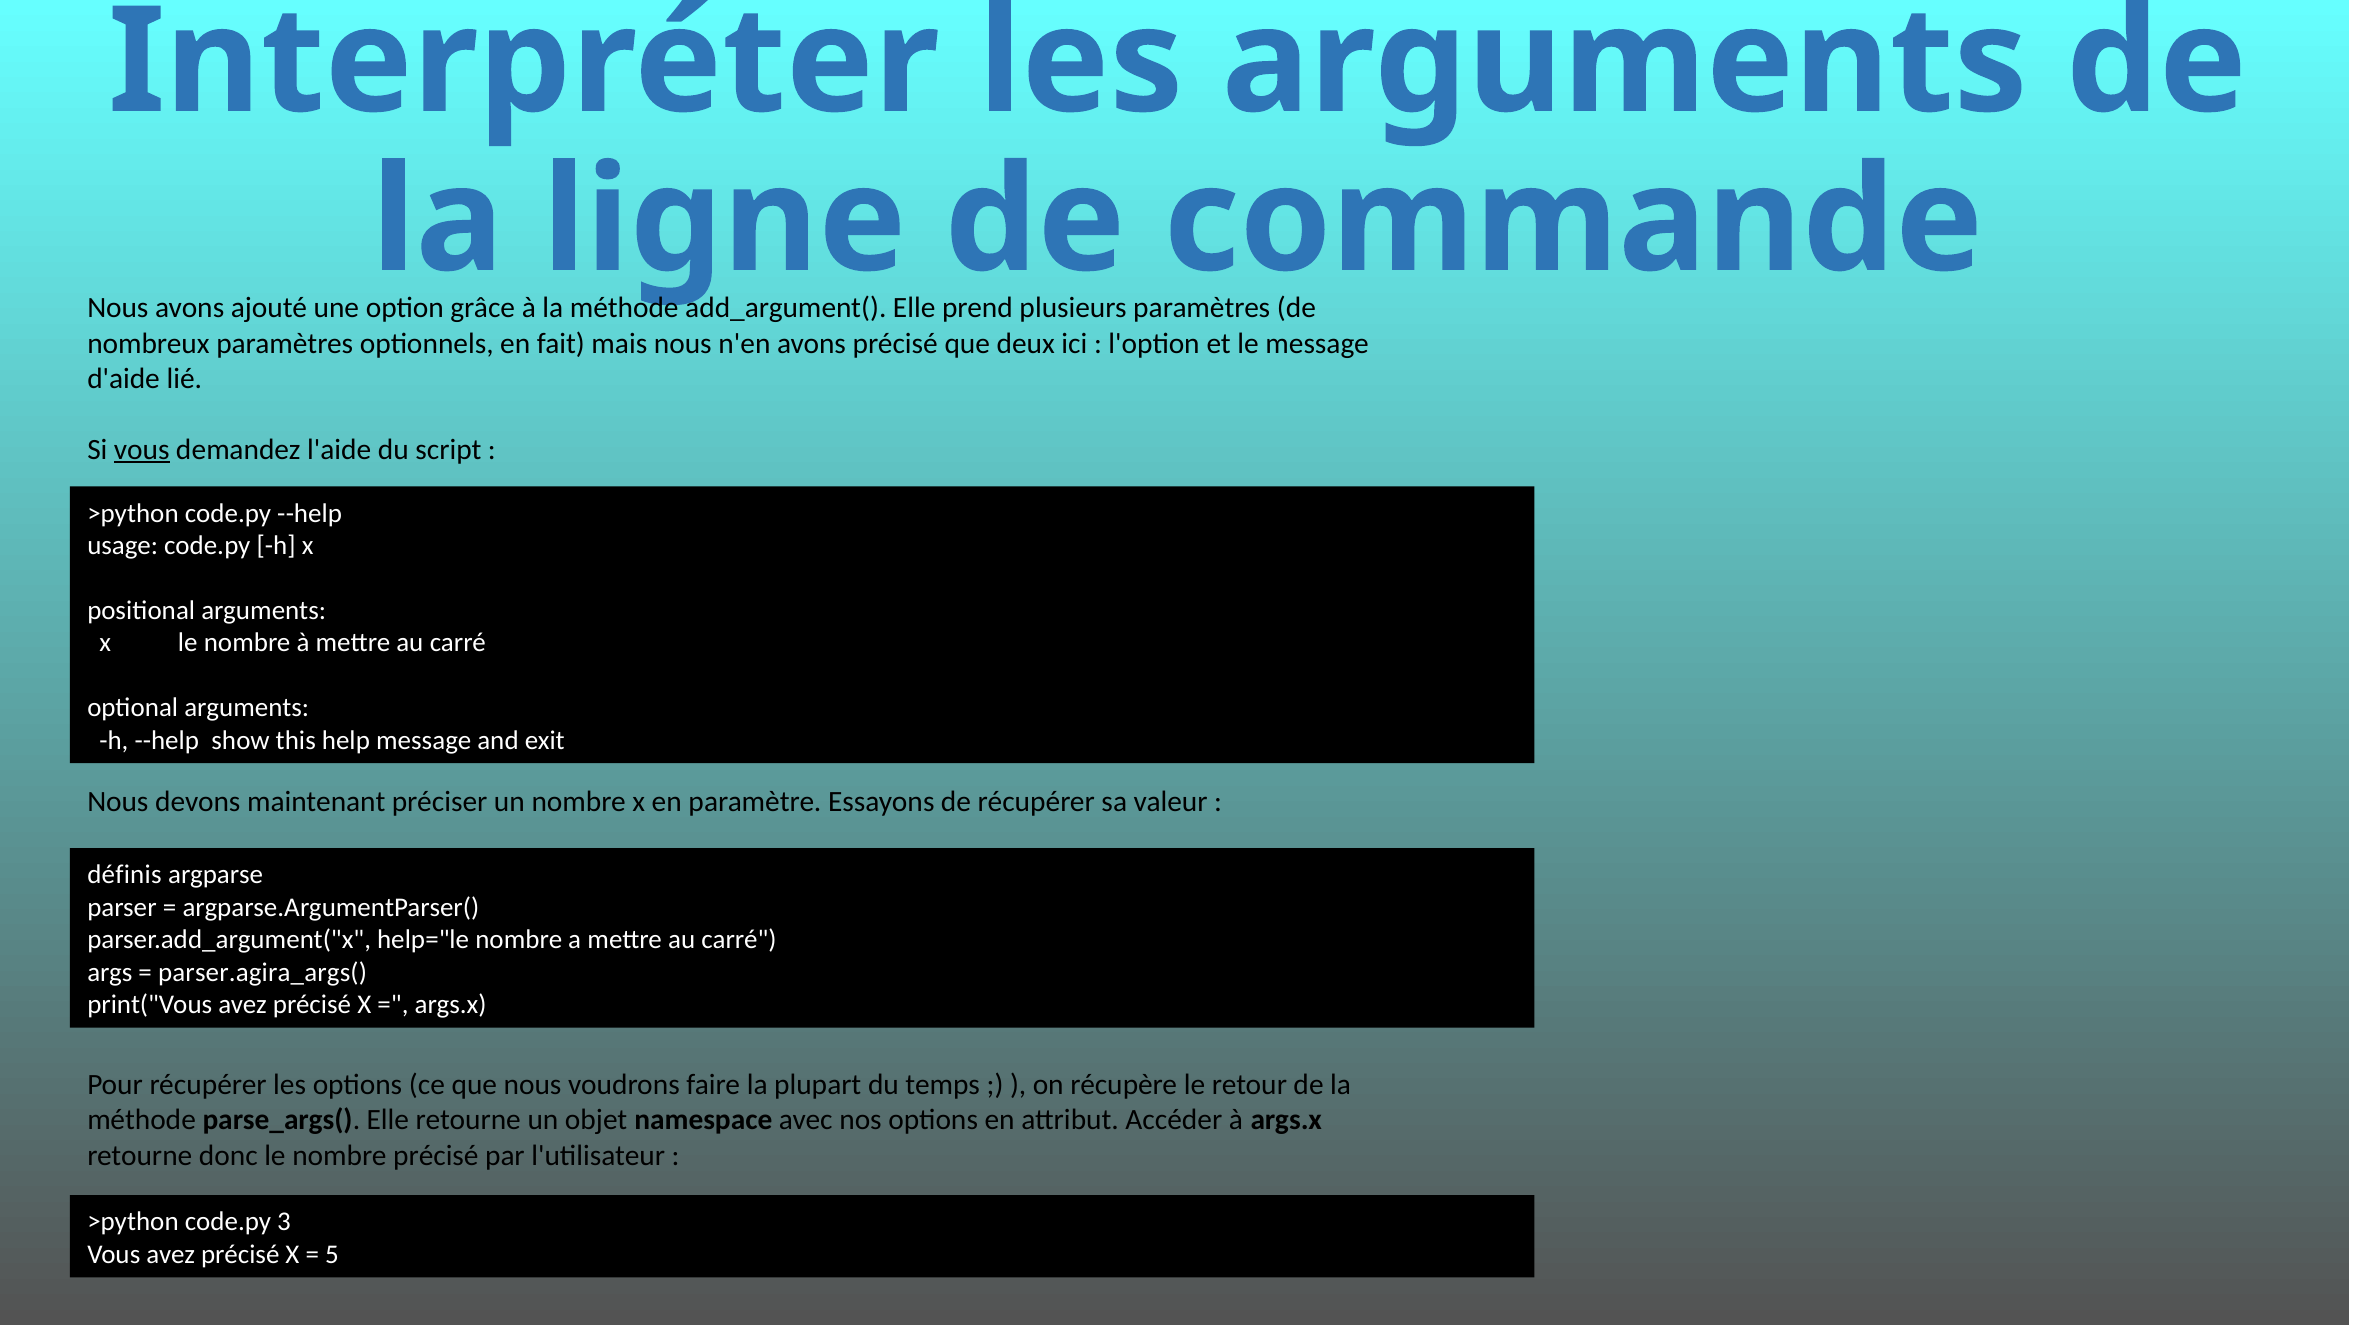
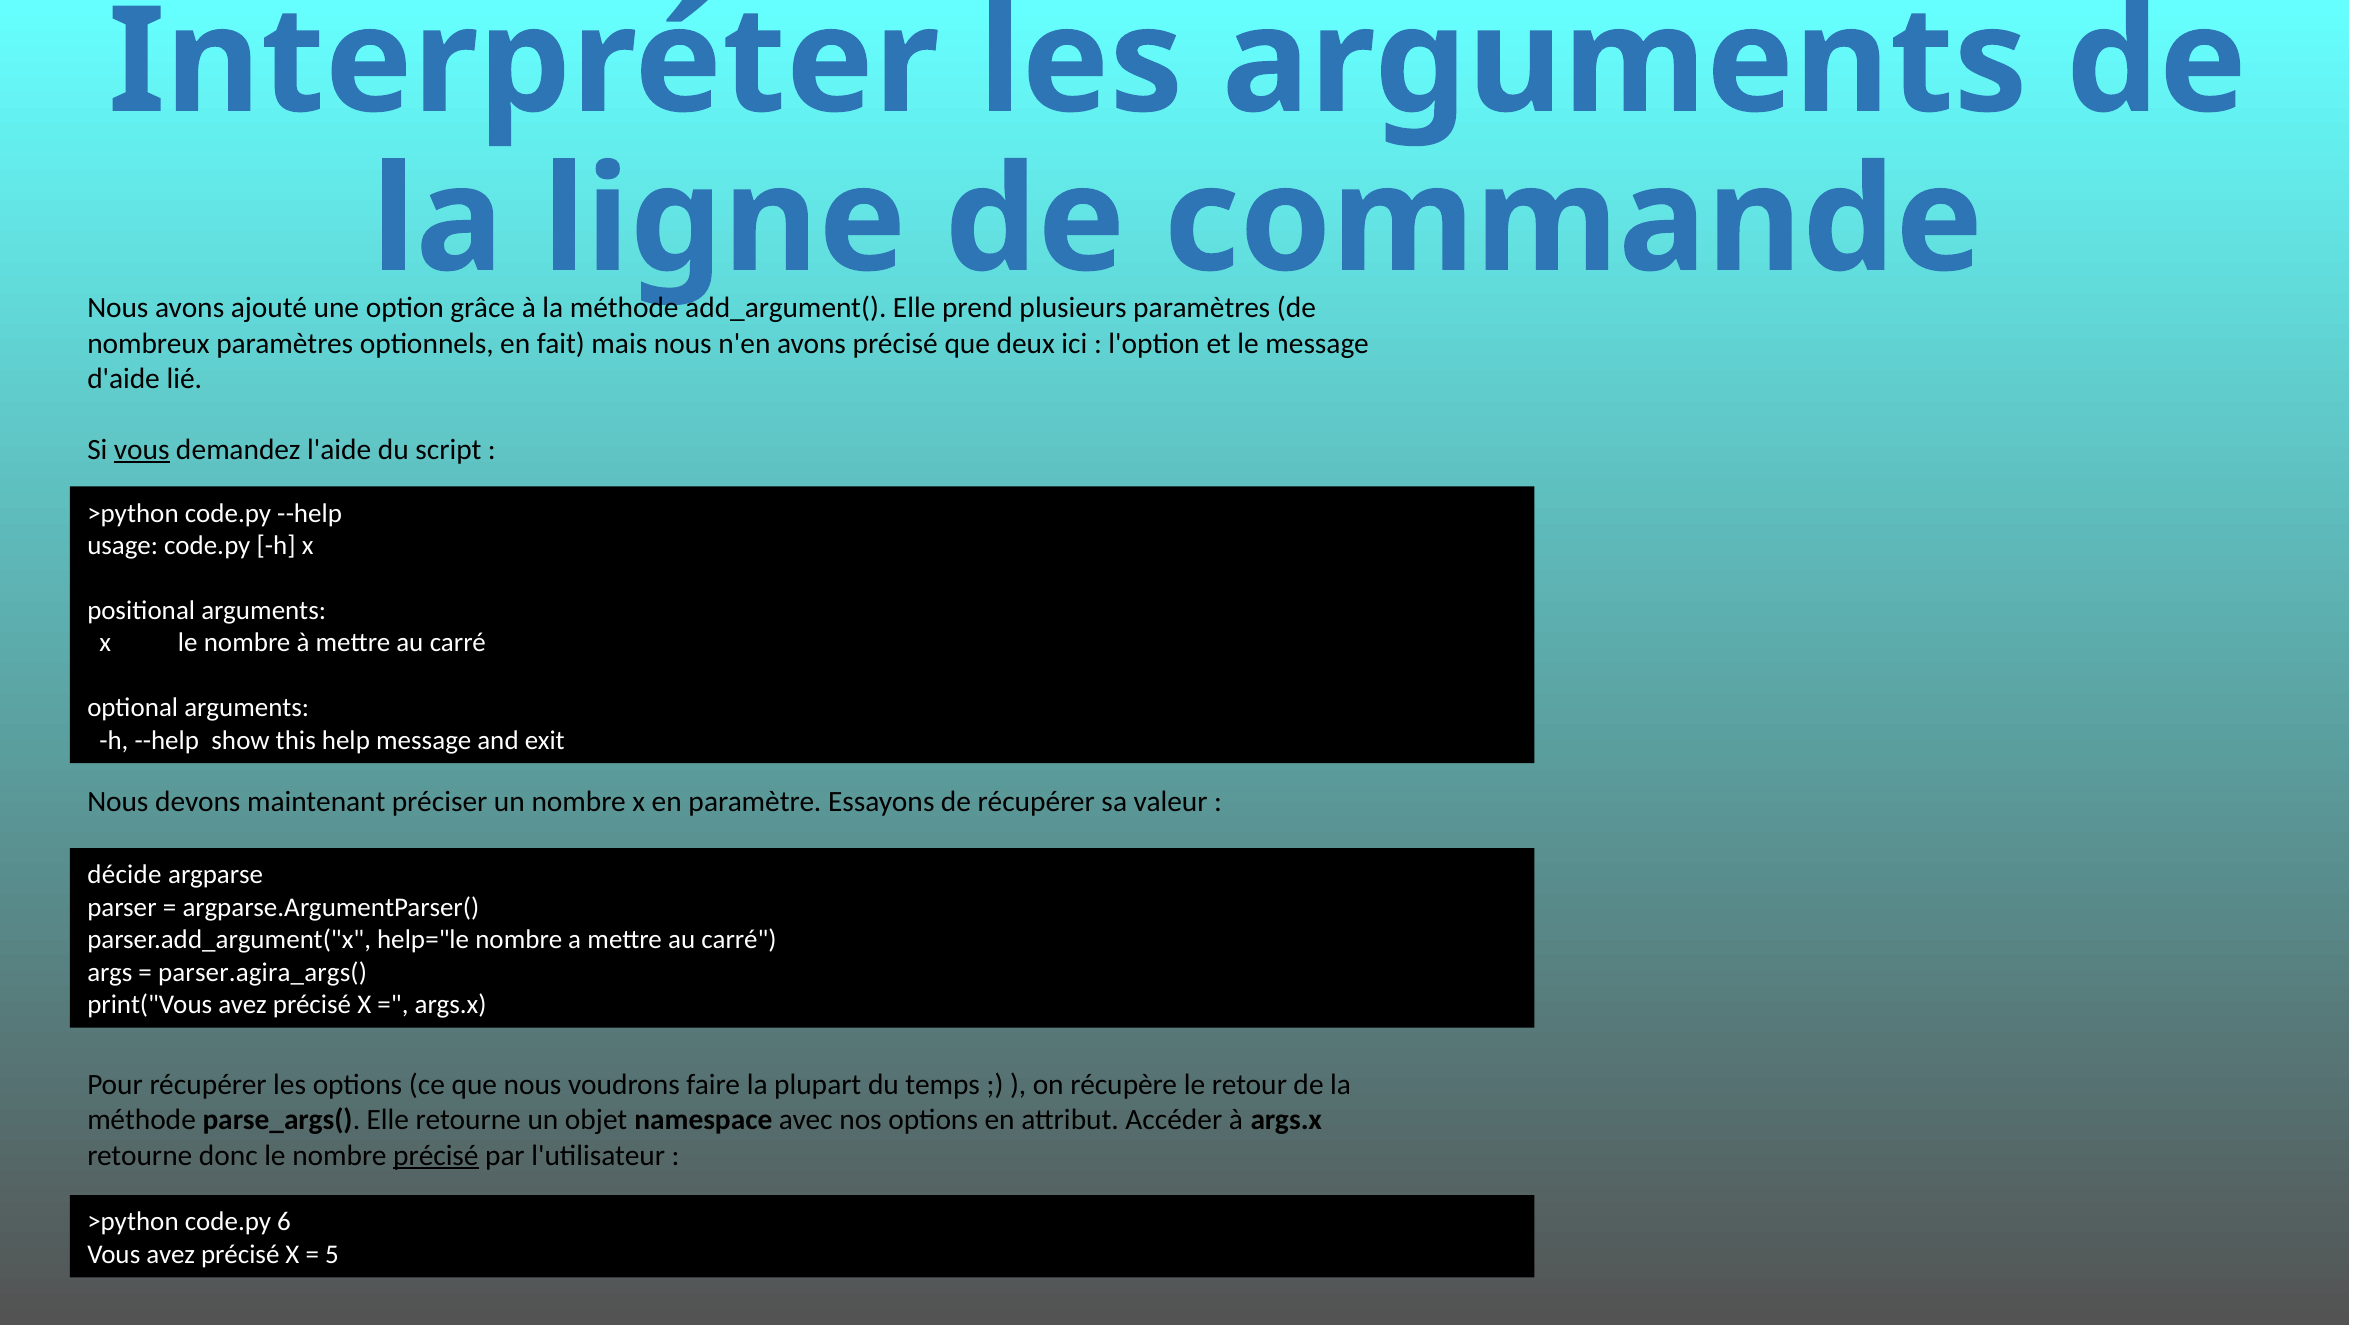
définis: définis -> décide
précisé at (436, 1155) underline: none -> present
3: 3 -> 6
